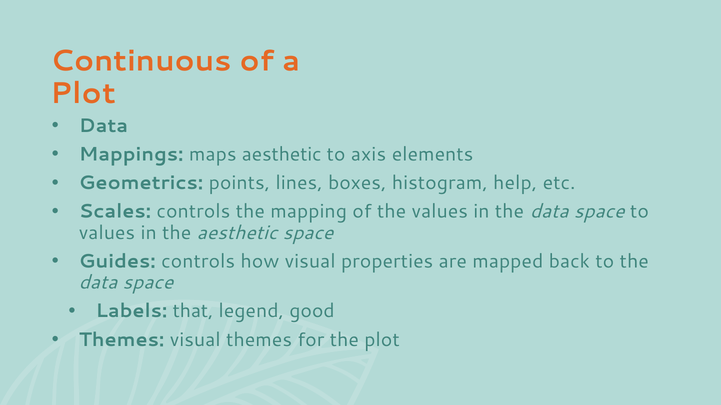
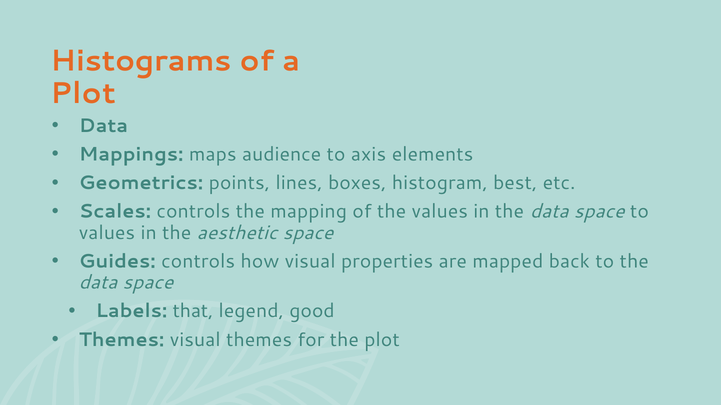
Continuous: Continuous -> Histograms
maps aesthetic: aesthetic -> audience
help: help -> best
